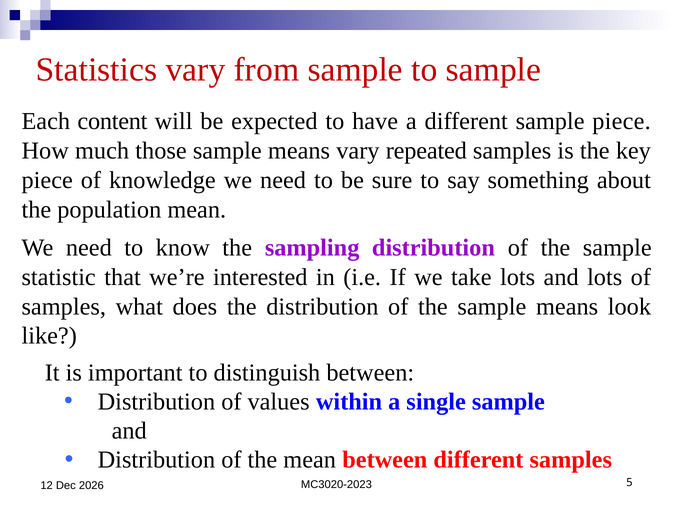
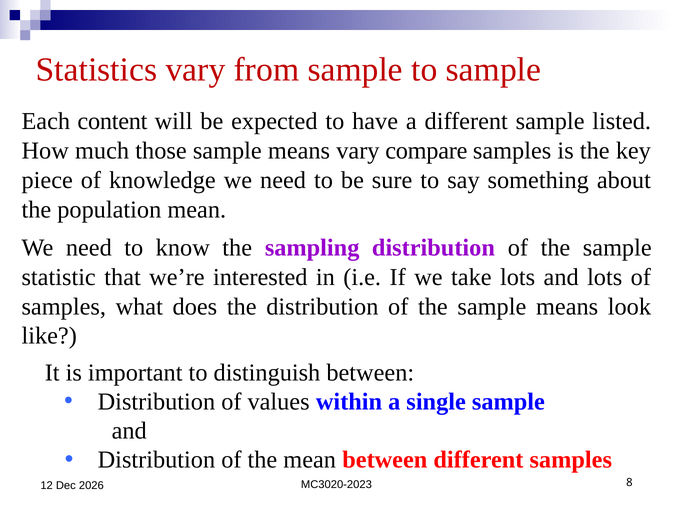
sample piece: piece -> listed
repeated: repeated -> compare
5: 5 -> 8
